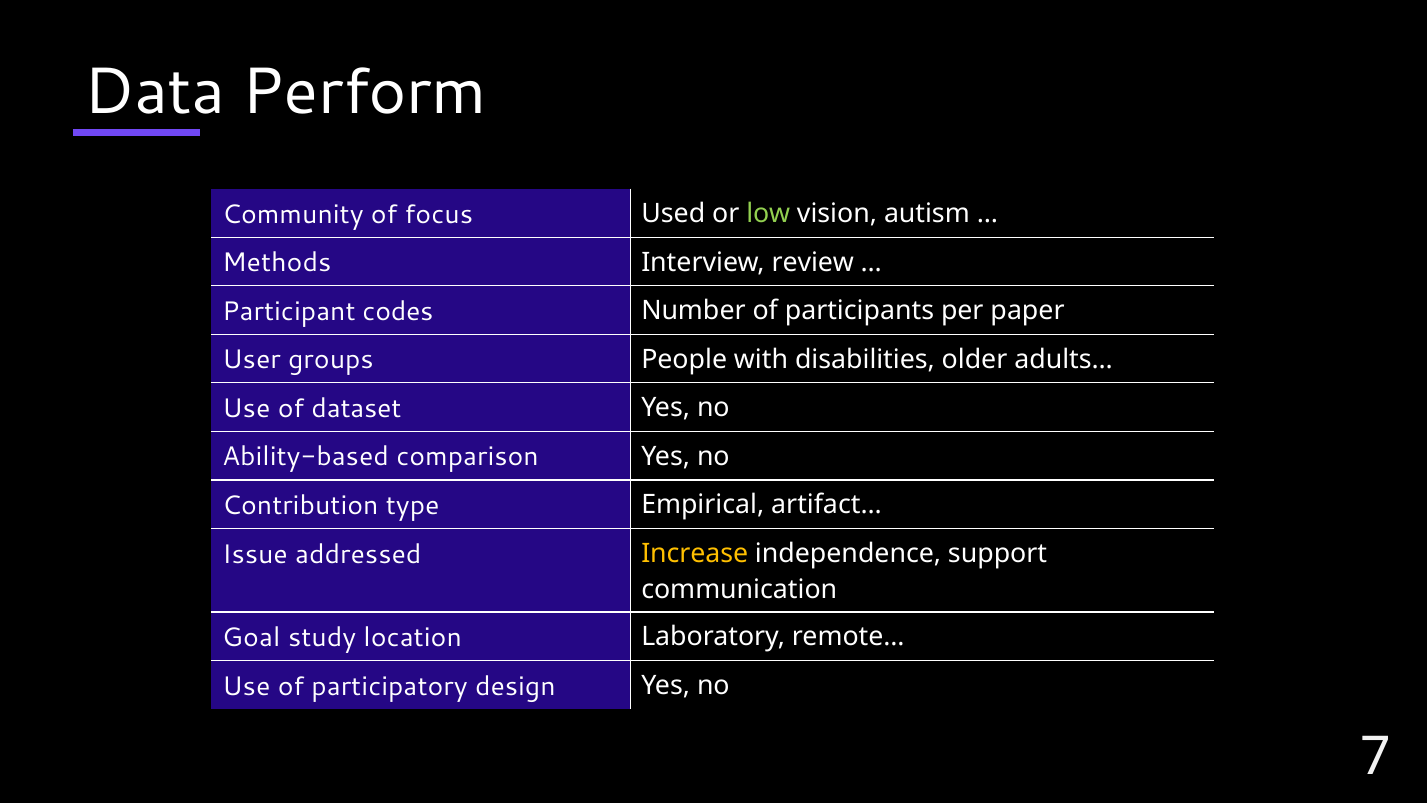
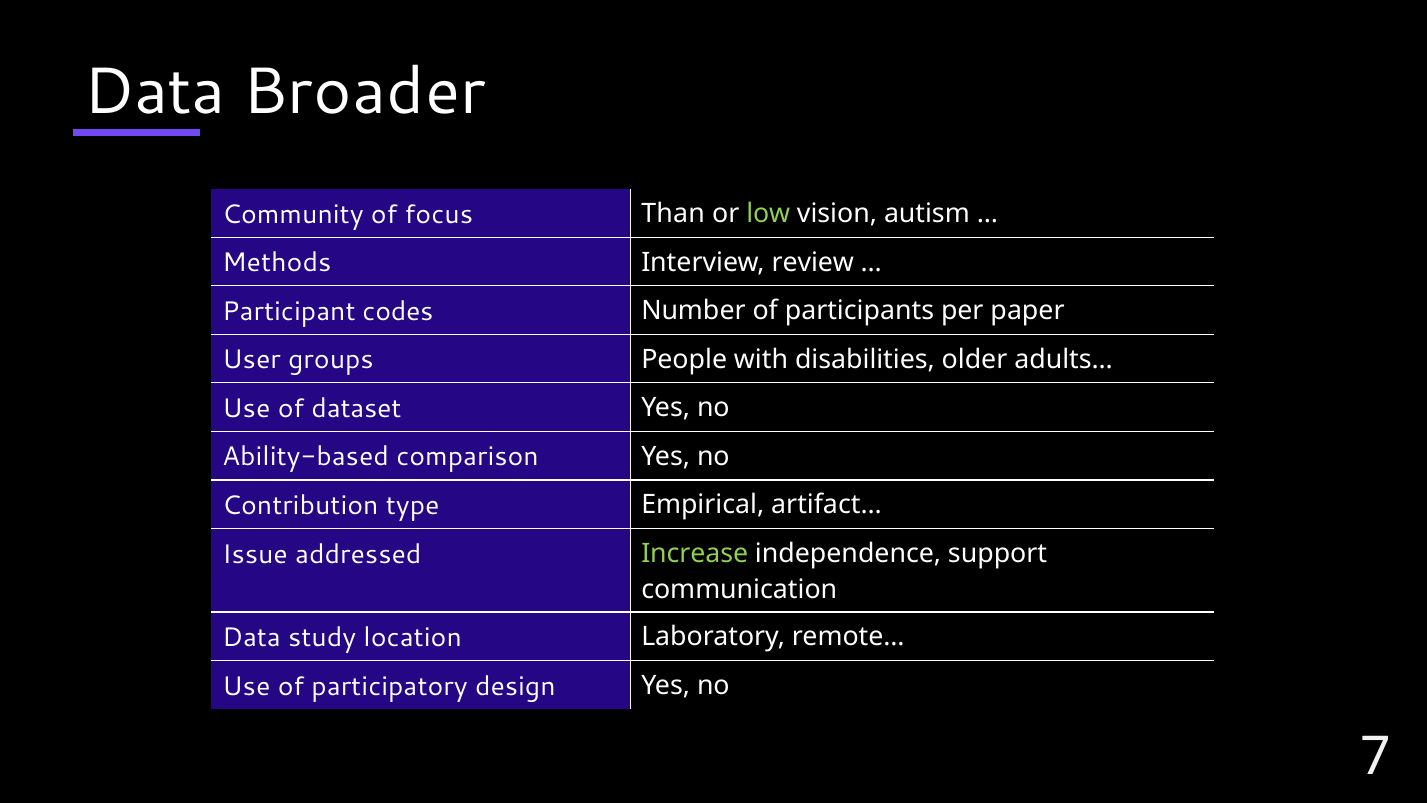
Perform: Perform -> Broader
Used: Used -> Than
Increase colour: yellow -> light green
Goal at (251, 638): Goal -> Data
